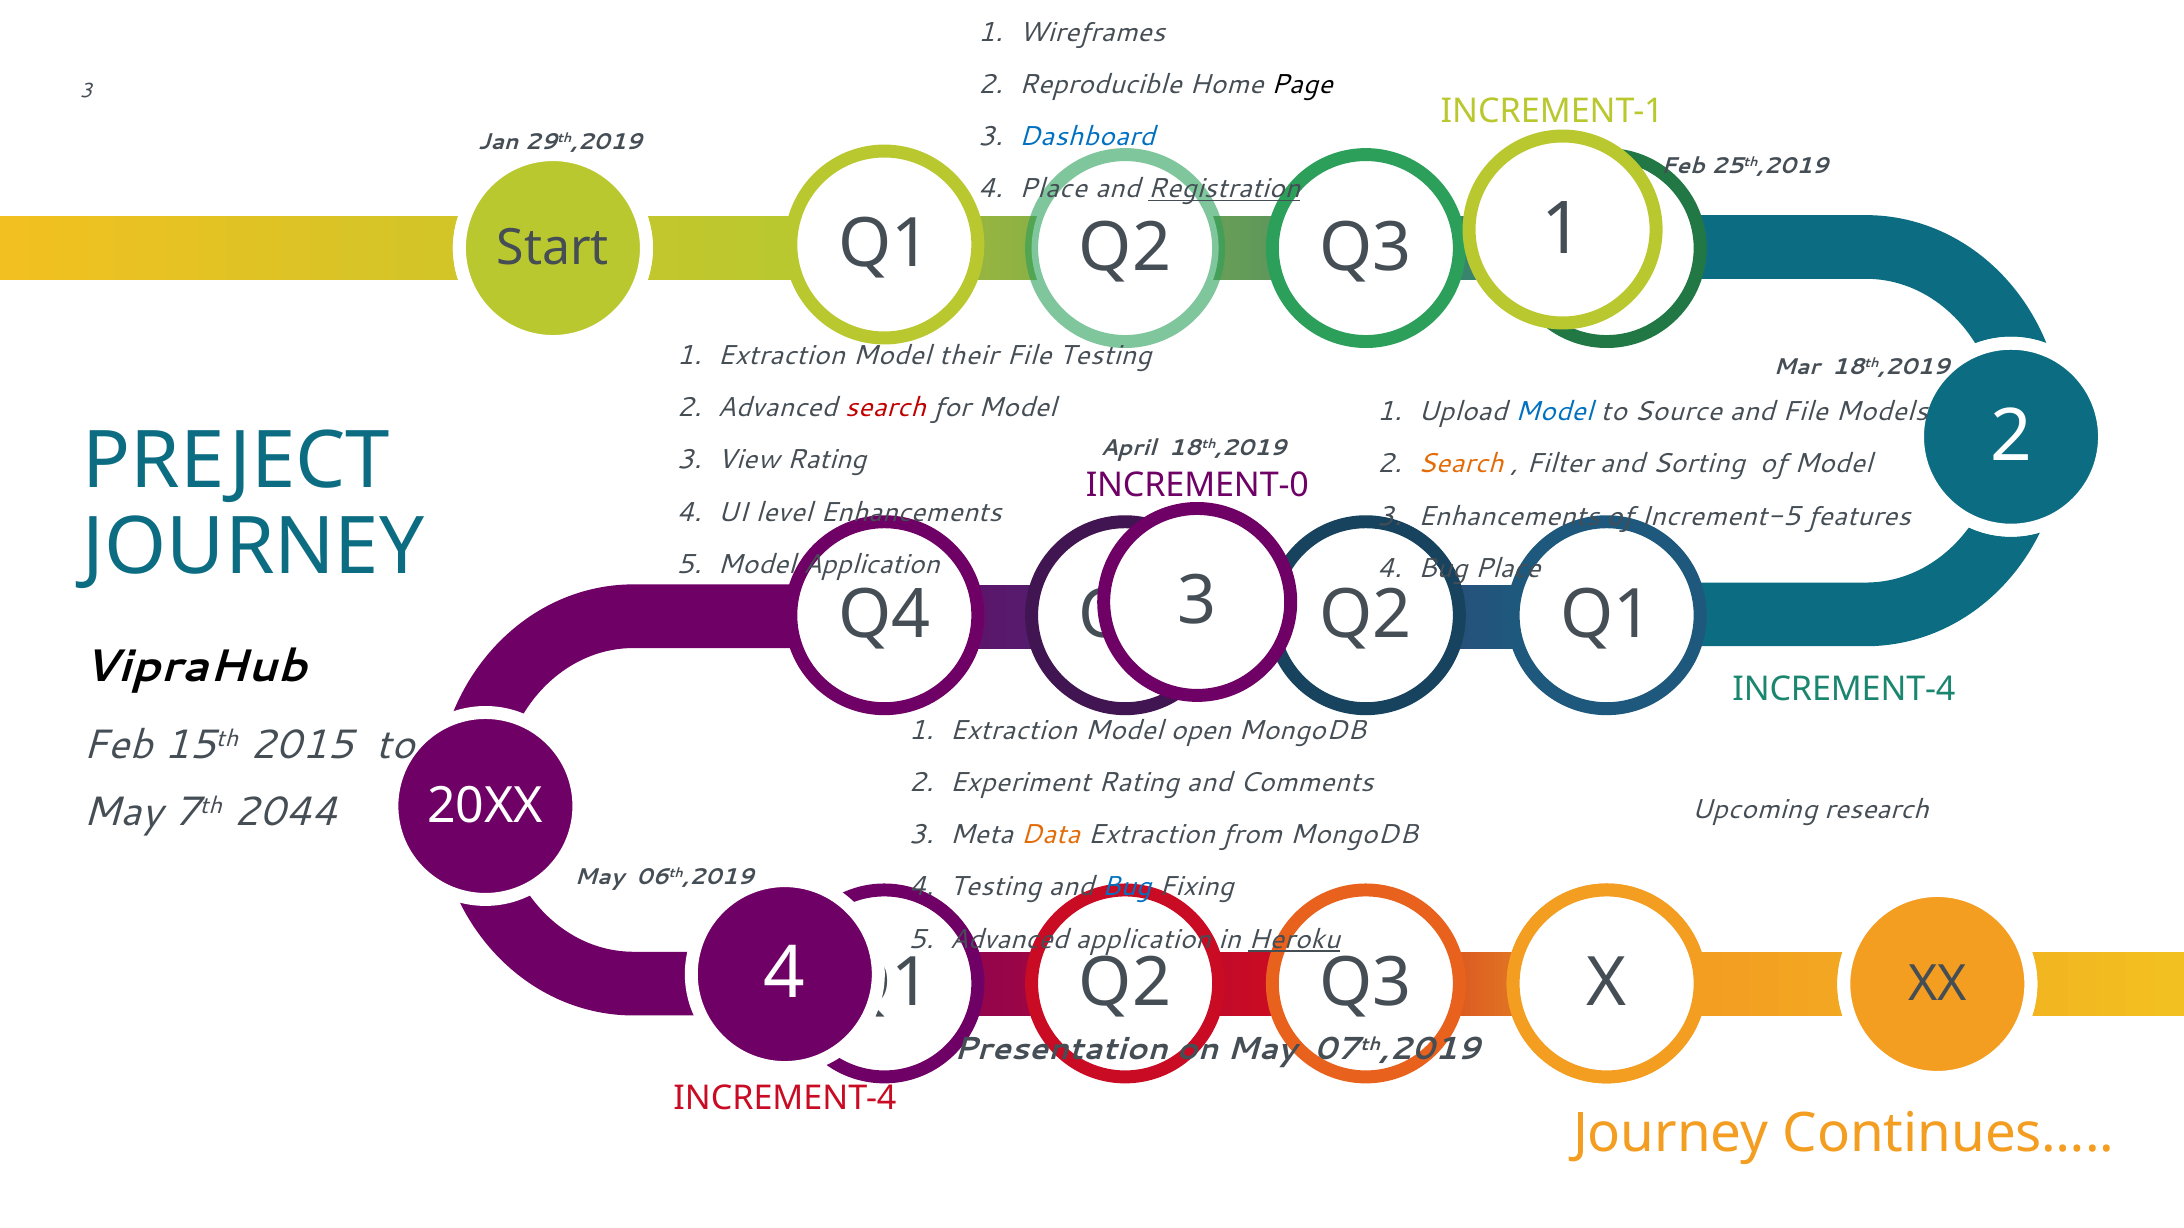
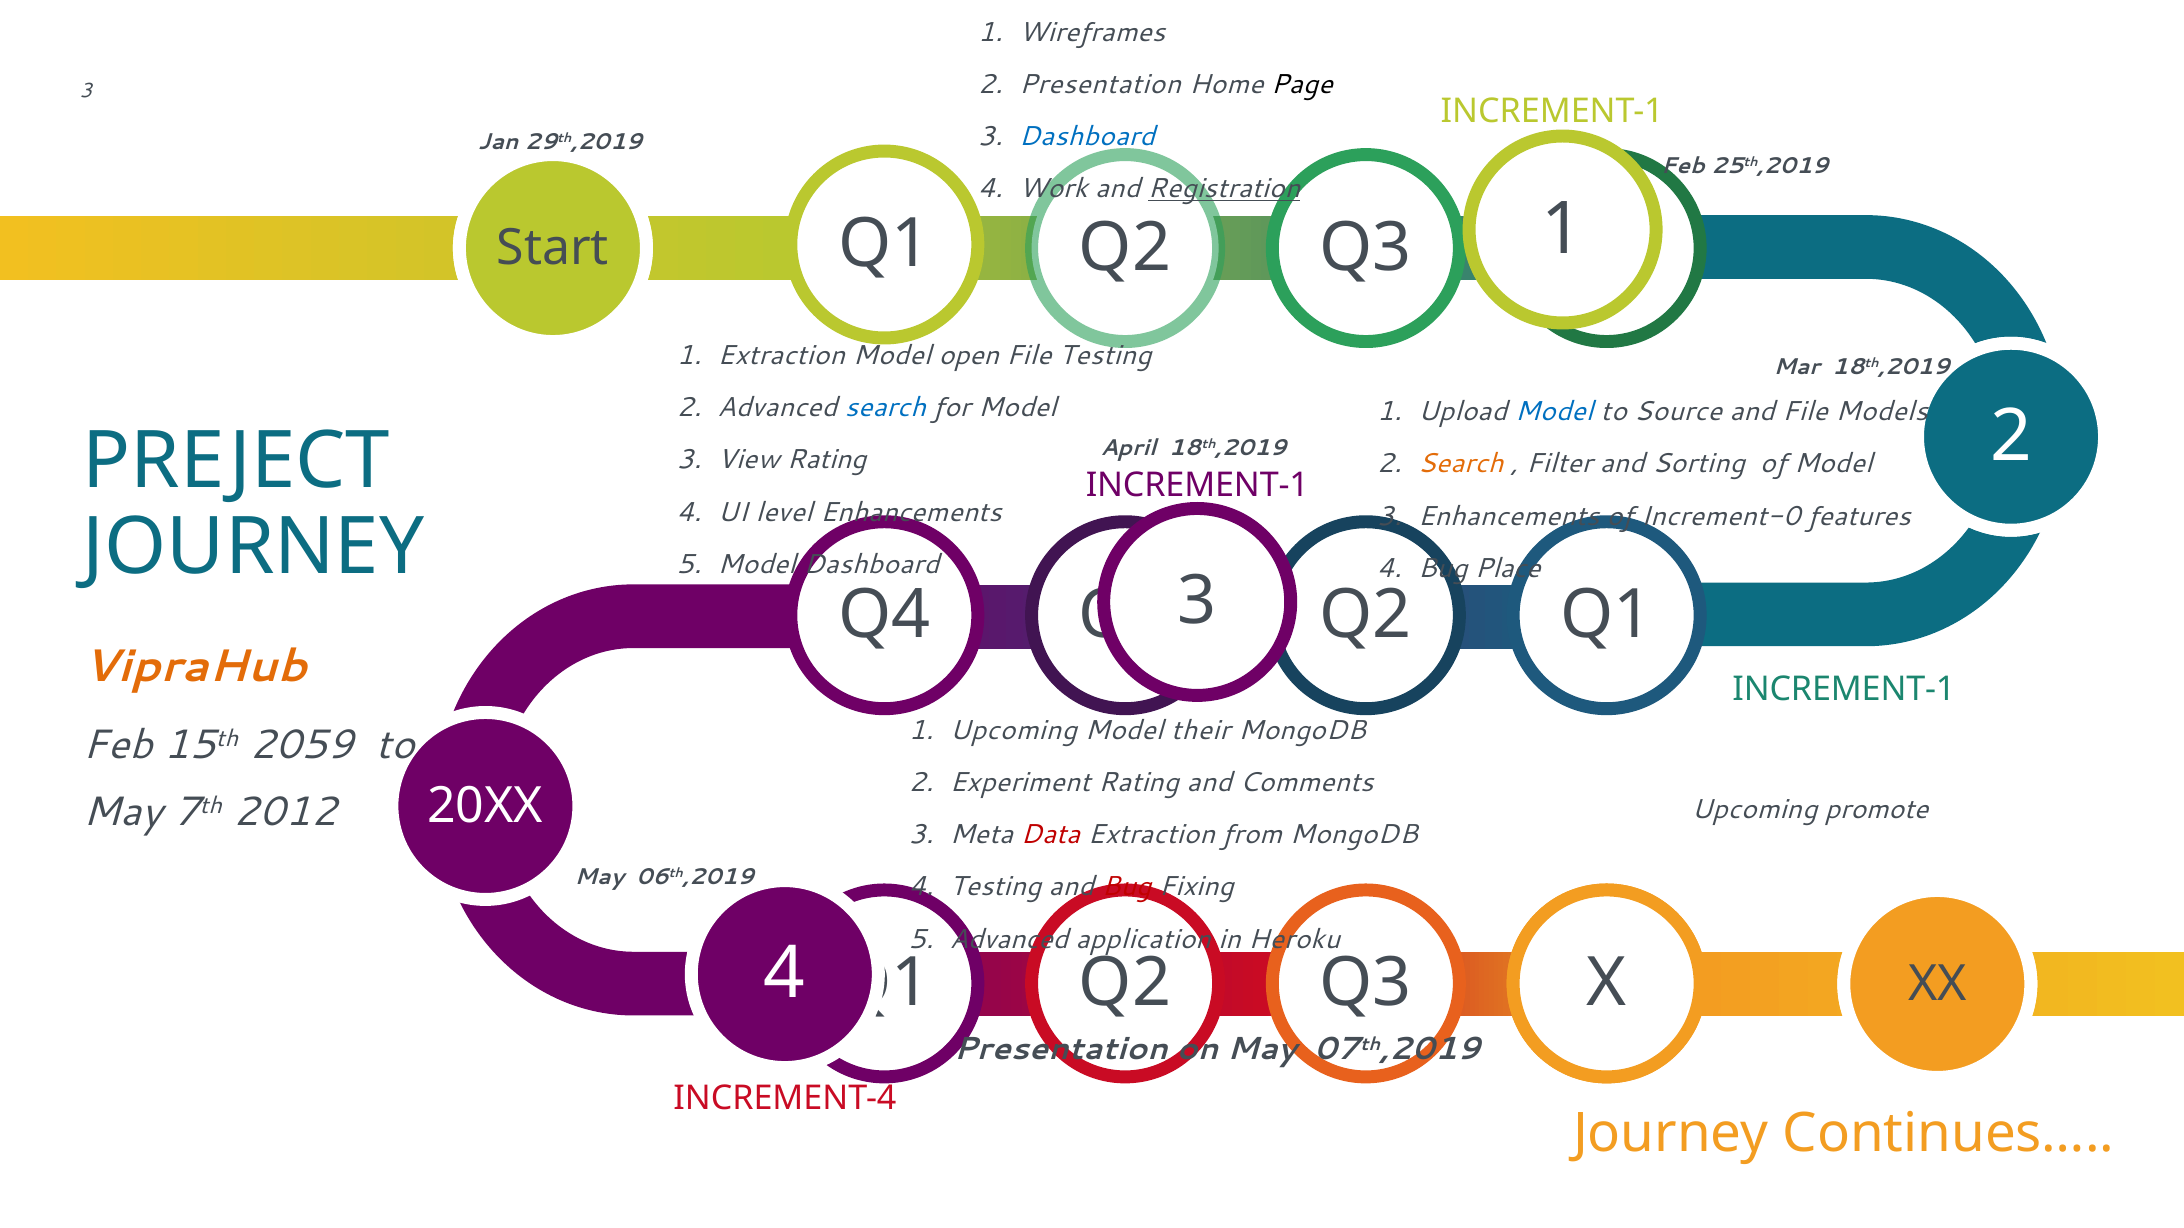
2 Reproducible: Reproducible -> Presentation
4 Place: Place -> Work
their: their -> open
search at (885, 408) colour: red -> blue
INCREMENT-0 at (1197, 486): INCREMENT-0 -> INCREMENT-1
Increment-5: Increment-5 -> Increment-0
Model Application: Application -> Dashboard
VipraHub colour: black -> orange
INCREMENT-4 at (1844, 689): INCREMENT-4 -> INCREMENT-1
Extraction at (1013, 731): Extraction -> Upcoming
open: open -> their
2015: 2015 -> 2059
2044: 2044 -> 2012
research: research -> promote
Data colour: orange -> red
Bug at (1127, 887) colour: blue -> red
Heroku underline: present -> none
